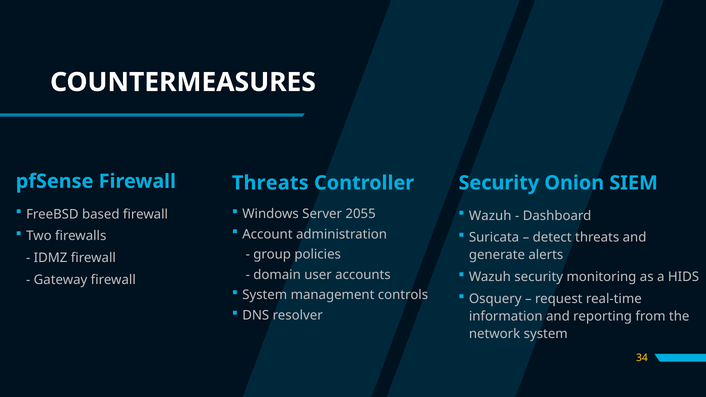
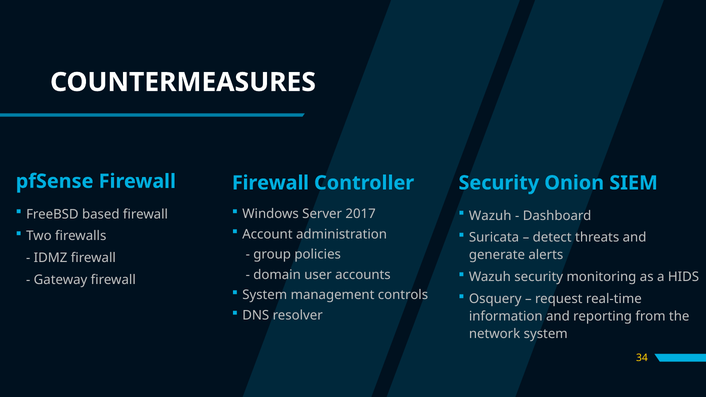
Threats at (270, 183): Threats -> Firewall
2055: 2055 -> 2017
